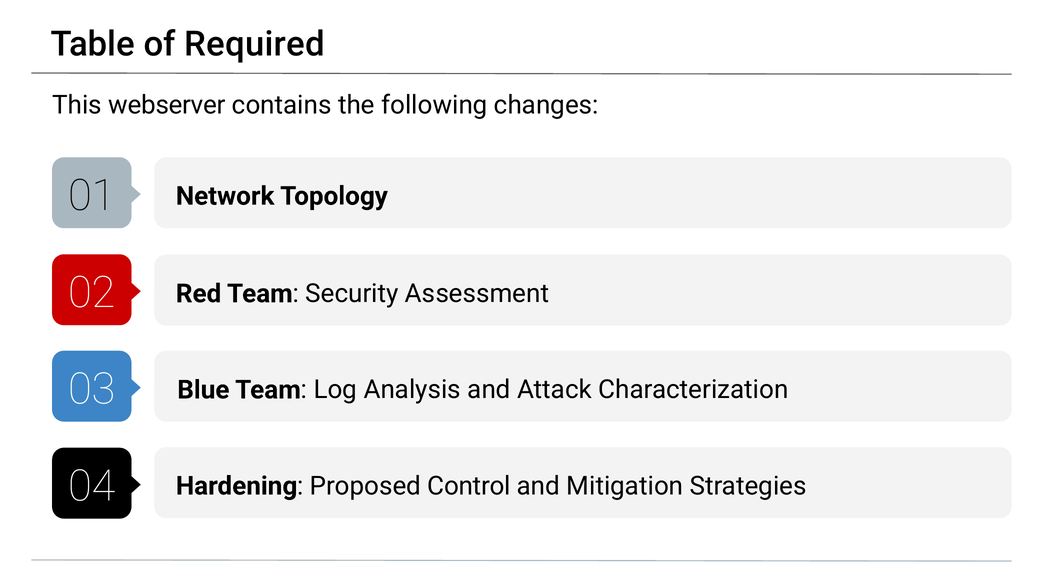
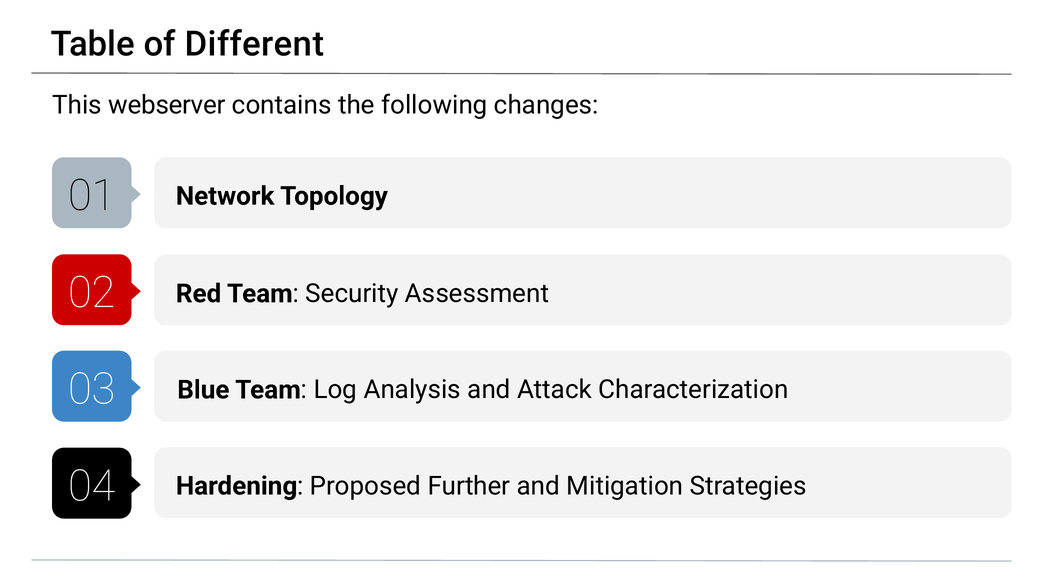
Required: Required -> Different
Control: Control -> Further
